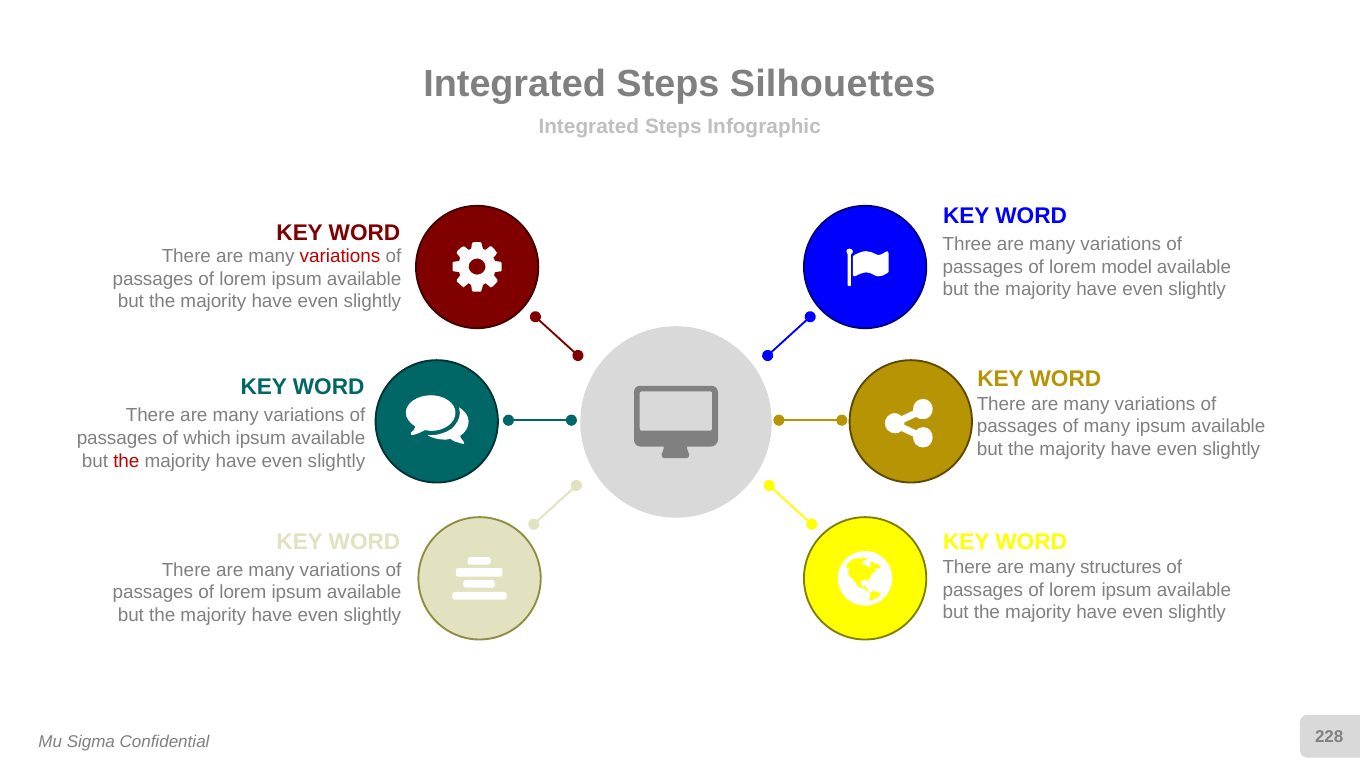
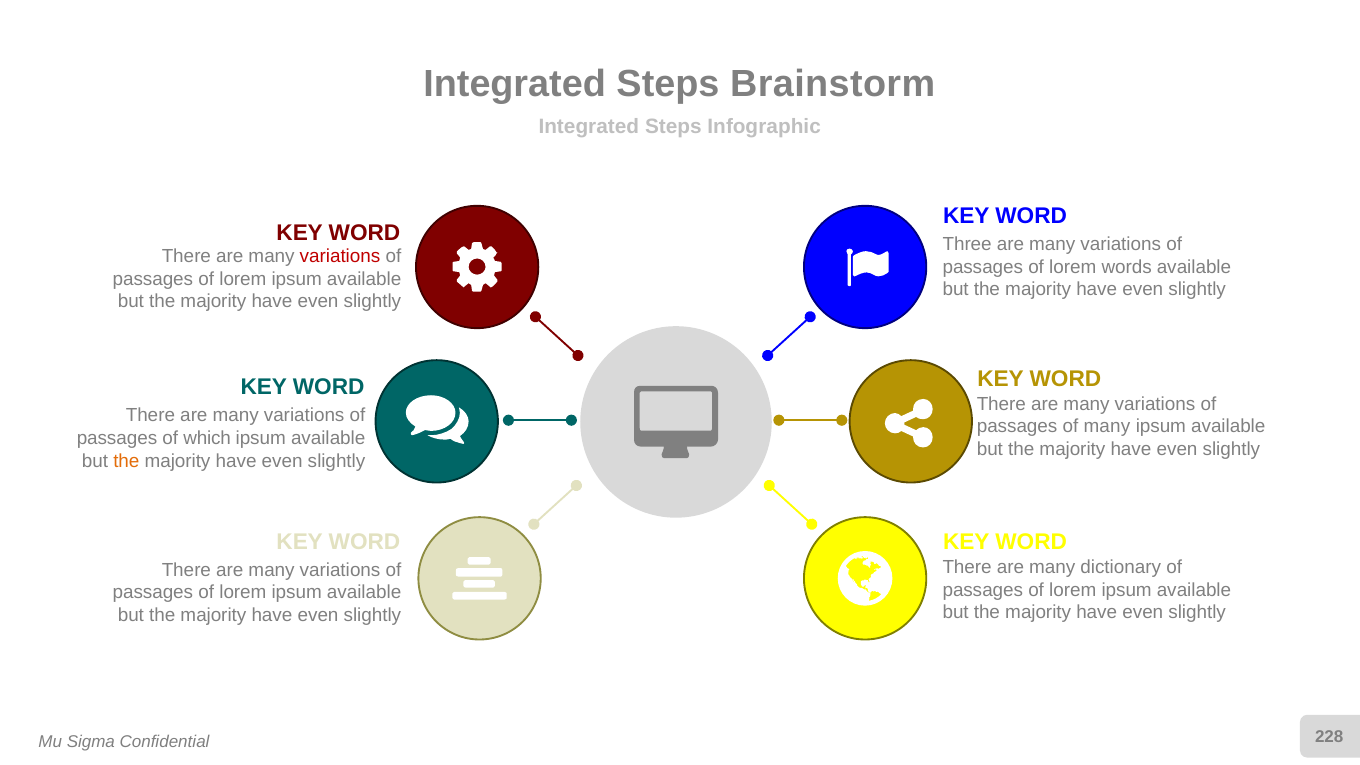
Silhouettes: Silhouettes -> Brainstorm
model: model -> words
the at (126, 461) colour: red -> orange
structures: structures -> dictionary
